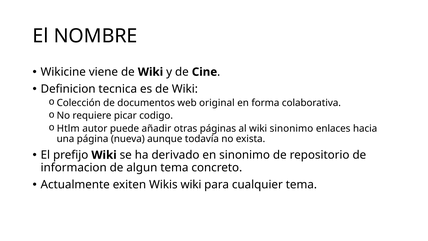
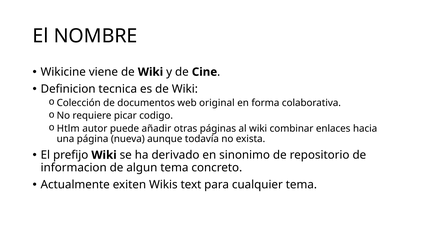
wiki sinonimo: sinonimo -> combinar
Wikis wiki: wiki -> text
